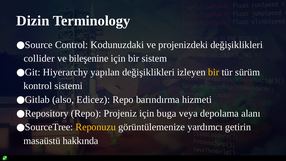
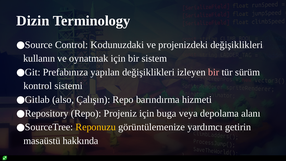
collider: collider -> kullanın
bileşenine: bileşenine -> oynatmak
Hiyerarchy: Hiyerarchy -> Prefabınıza
bir at (214, 72) colour: yellow -> pink
Edicez: Edicez -> Çalışın
